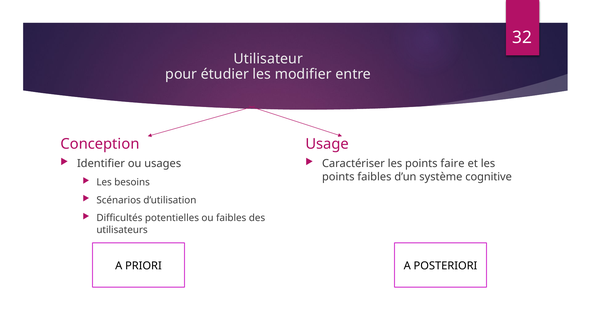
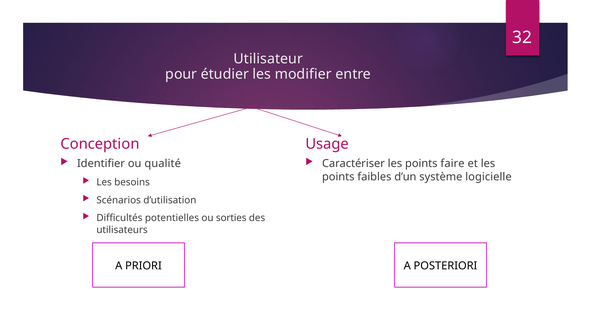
usages: usages -> qualité
cognitive: cognitive -> logicielle
ou faibles: faibles -> sorties
